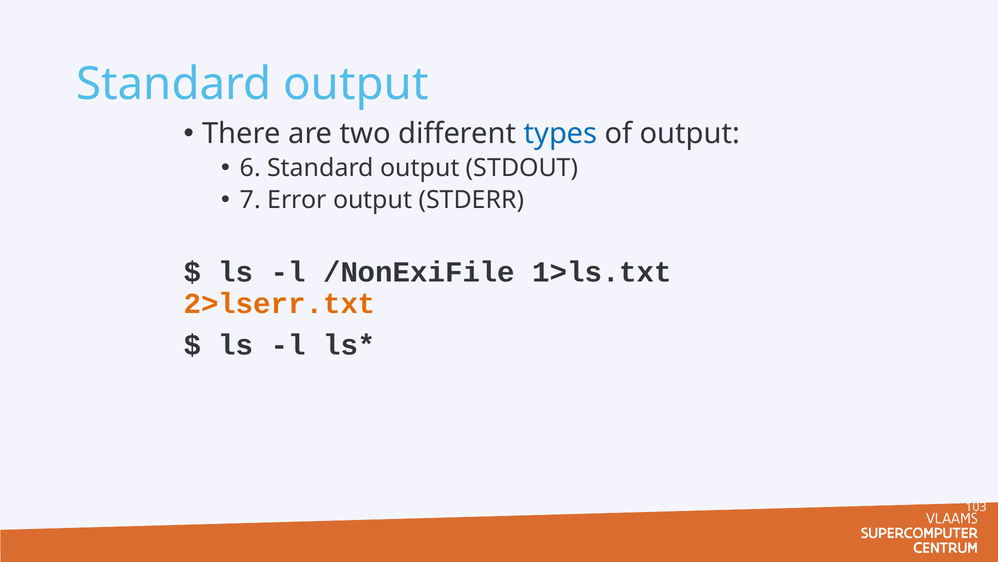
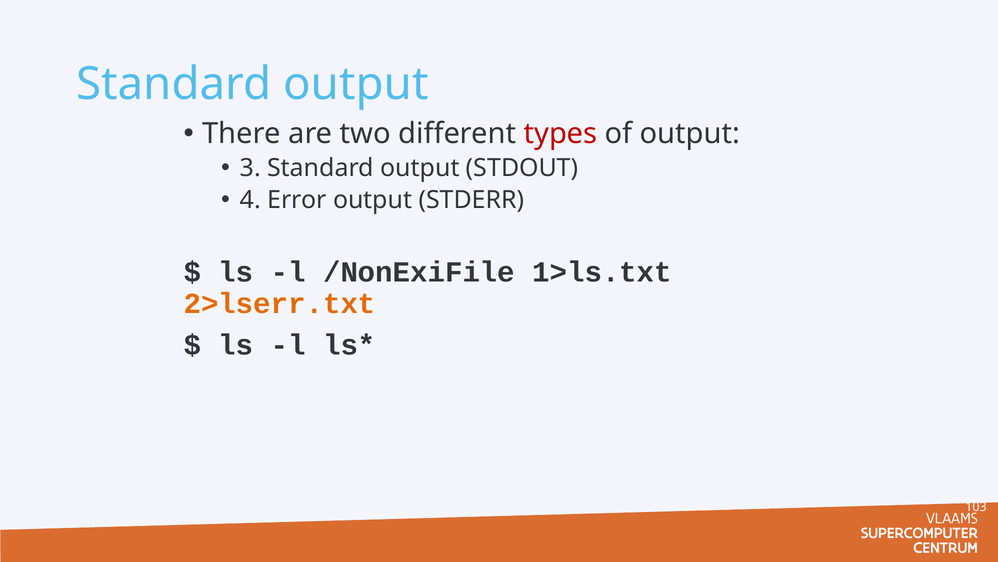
types colour: blue -> red
6: 6 -> 3
7: 7 -> 4
